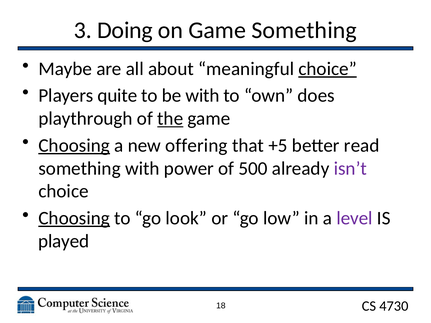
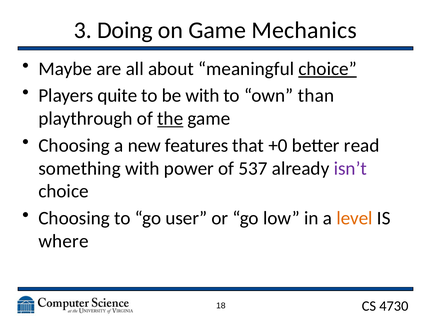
Game Something: Something -> Mechanics
does: does -> than
Choosing at (74, 146) underline: present -> none
offering: offering -> features
+5: +5 -> +0
500: 500 -> 537
Choosing at (74, 218) underline: present -> none
look: look -> user
level colour: purple -> orange
played: played -> where
